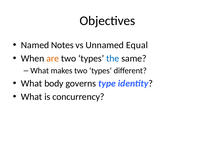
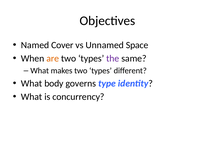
Notes: Notes -> Cover
Equal: Equal -> Space
the colour: blue -> purple
